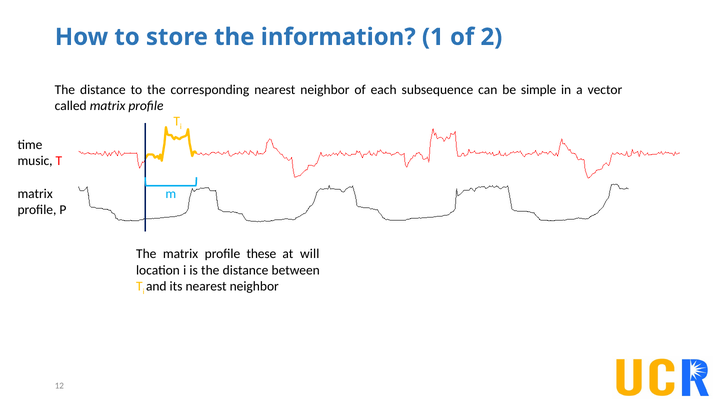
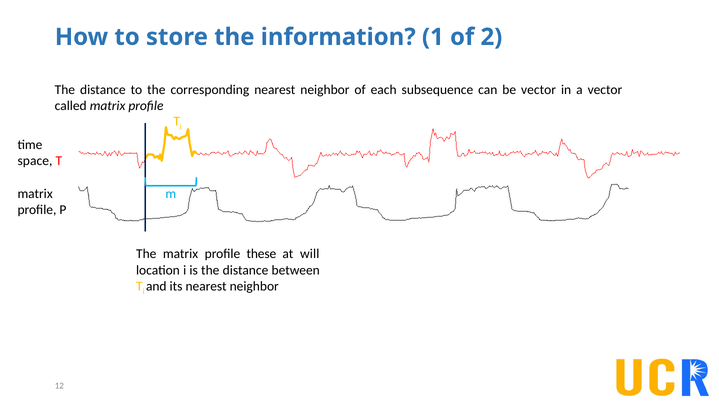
be simple: simple -> vector
music: music -> space
